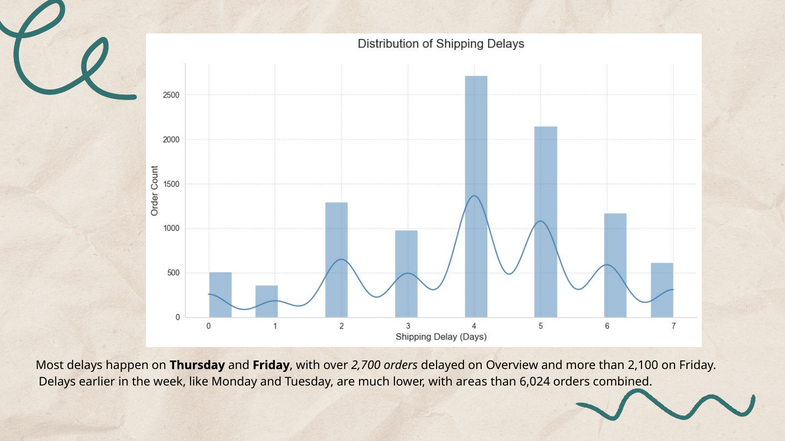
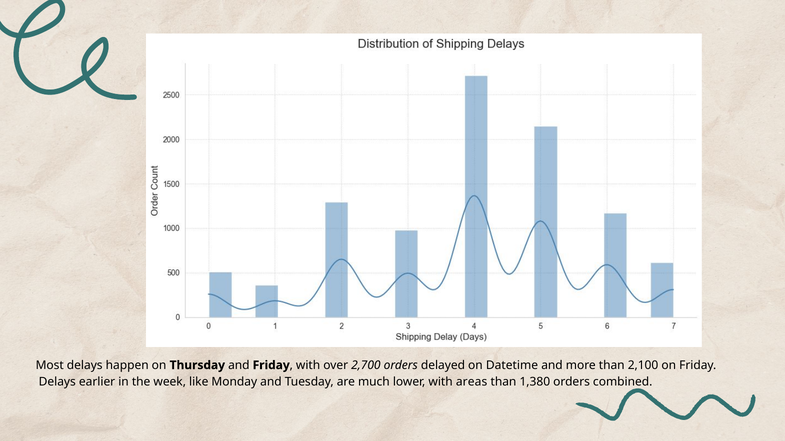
Overview: Overview -> Datetime
6,024: 6,024 -> 1,380
